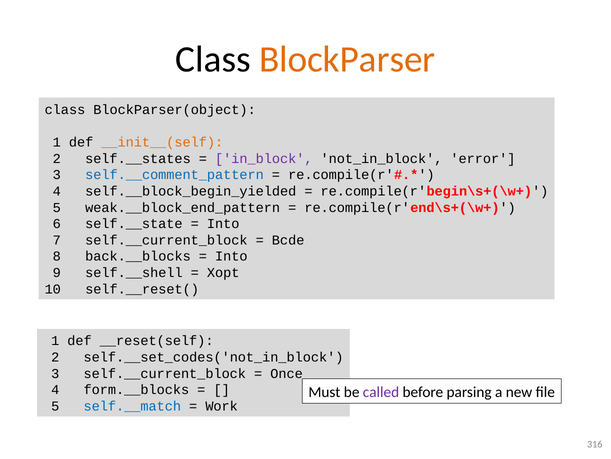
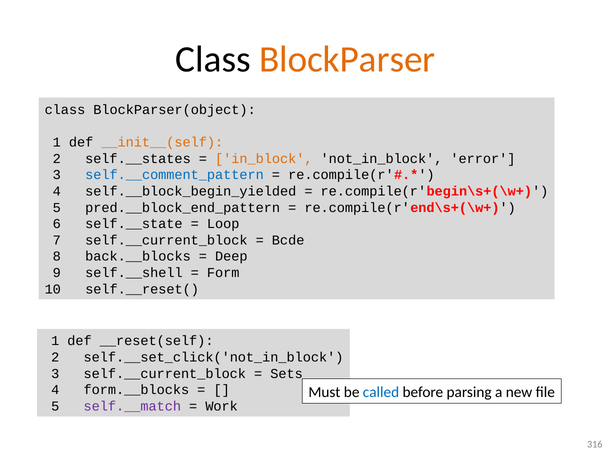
in_block colour: purple -> orange
weak.__block_end_pattern: weak.__block_end_pattern -> pred.__block_end_pattern
Into at (223, 223): Into -> Loop
Into at (231, 256): Into -> Deep
Xopt: Xopt -> Form
self.__set_codes('not_in_block: self.__set_codes('not_in_block -> self.__set_click('not_in_block
Once: Once -> Sets
called colour: purple -> blue
self.__match colour: blue -> purple
